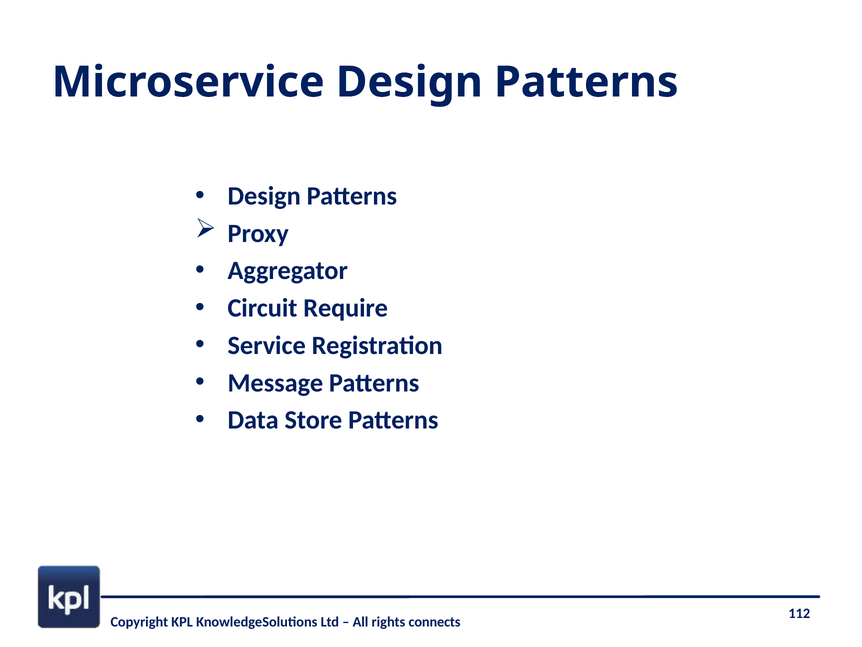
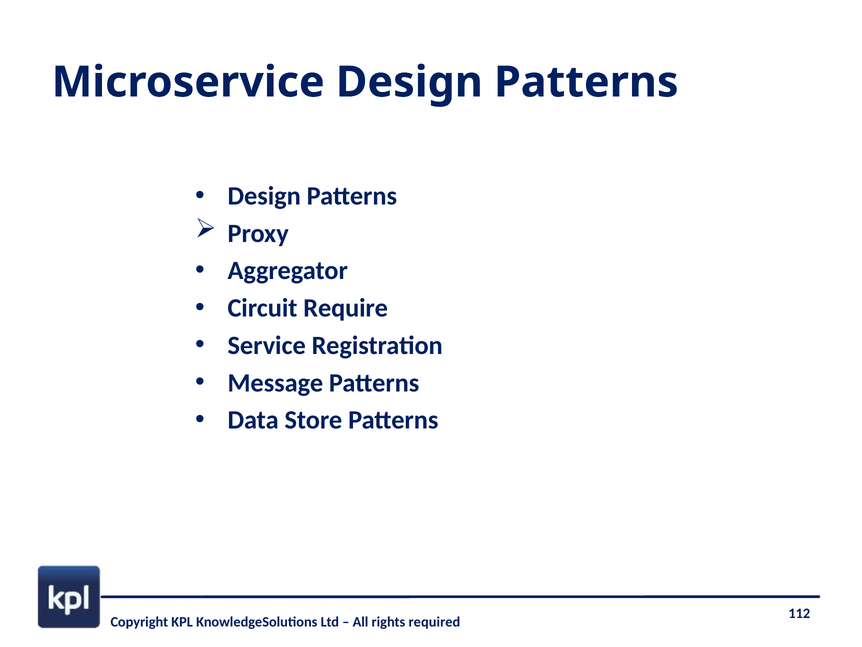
connects: connects -> required
